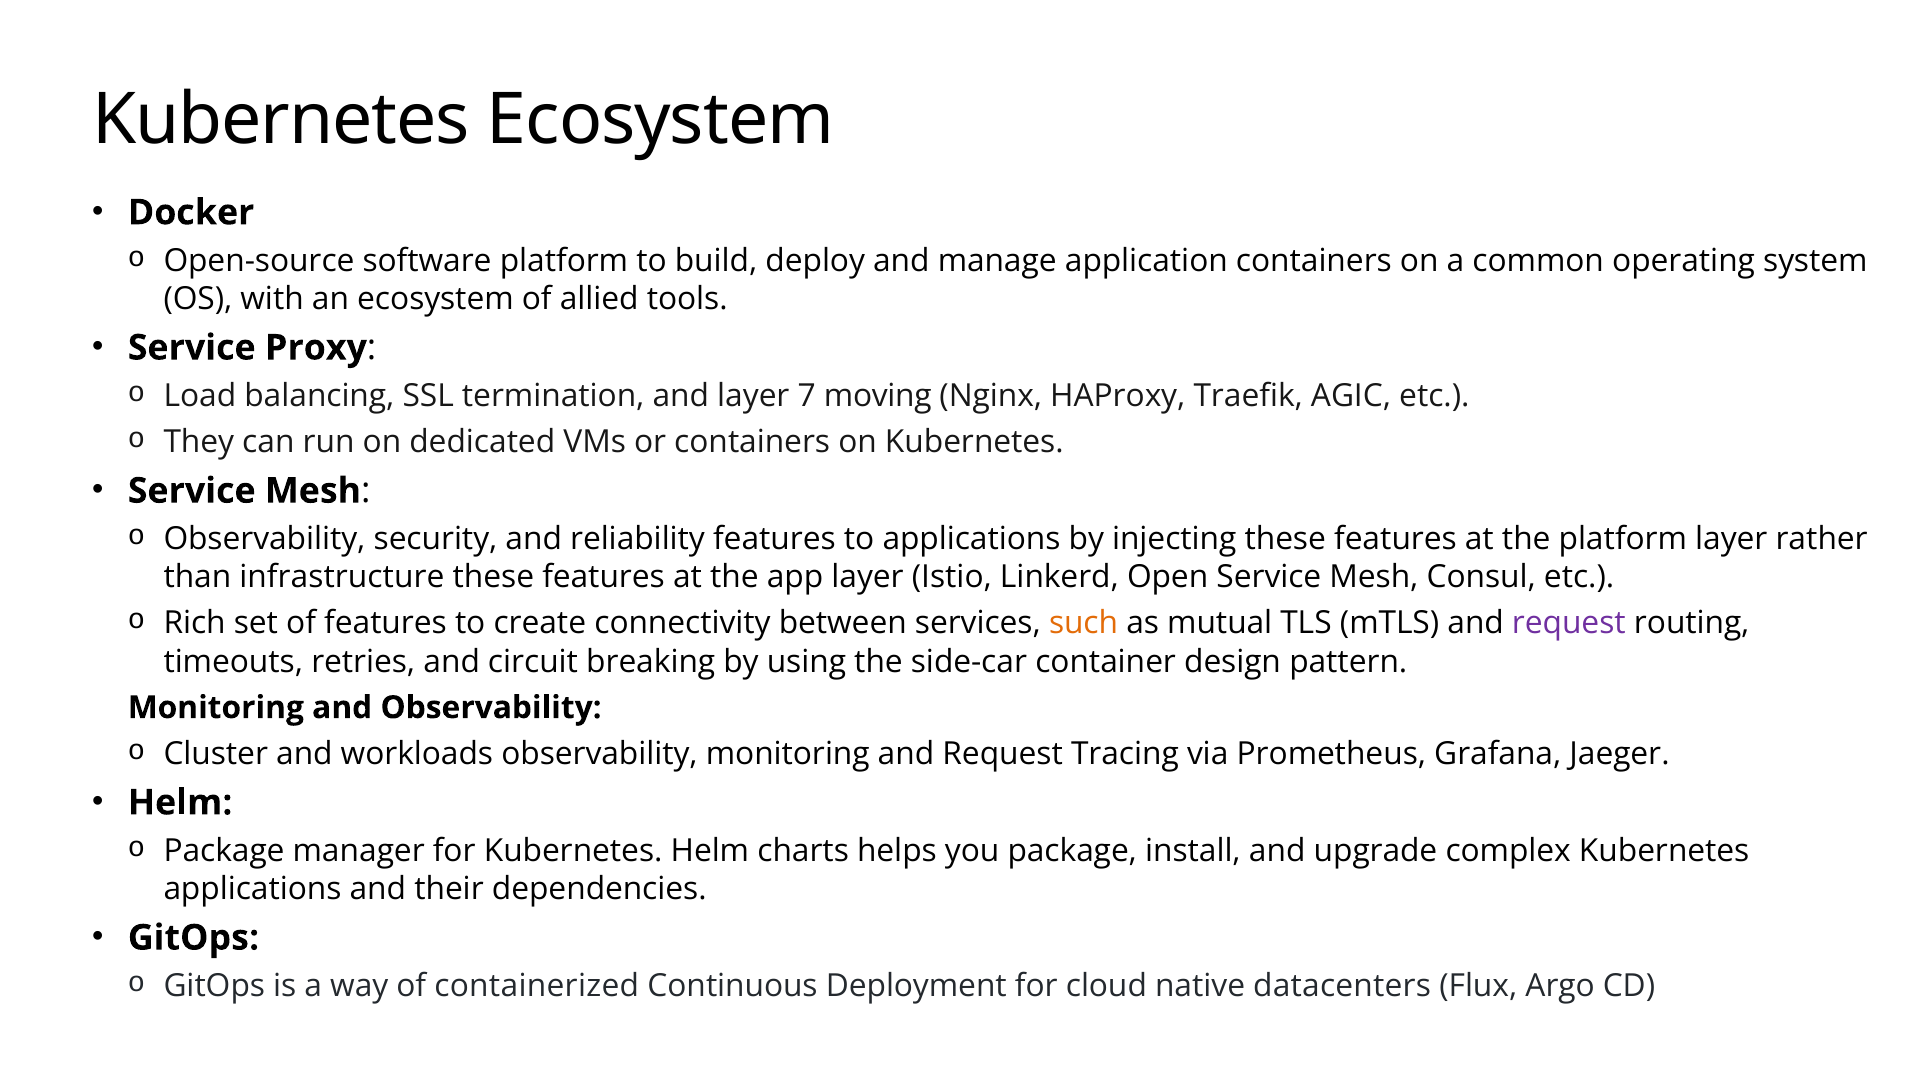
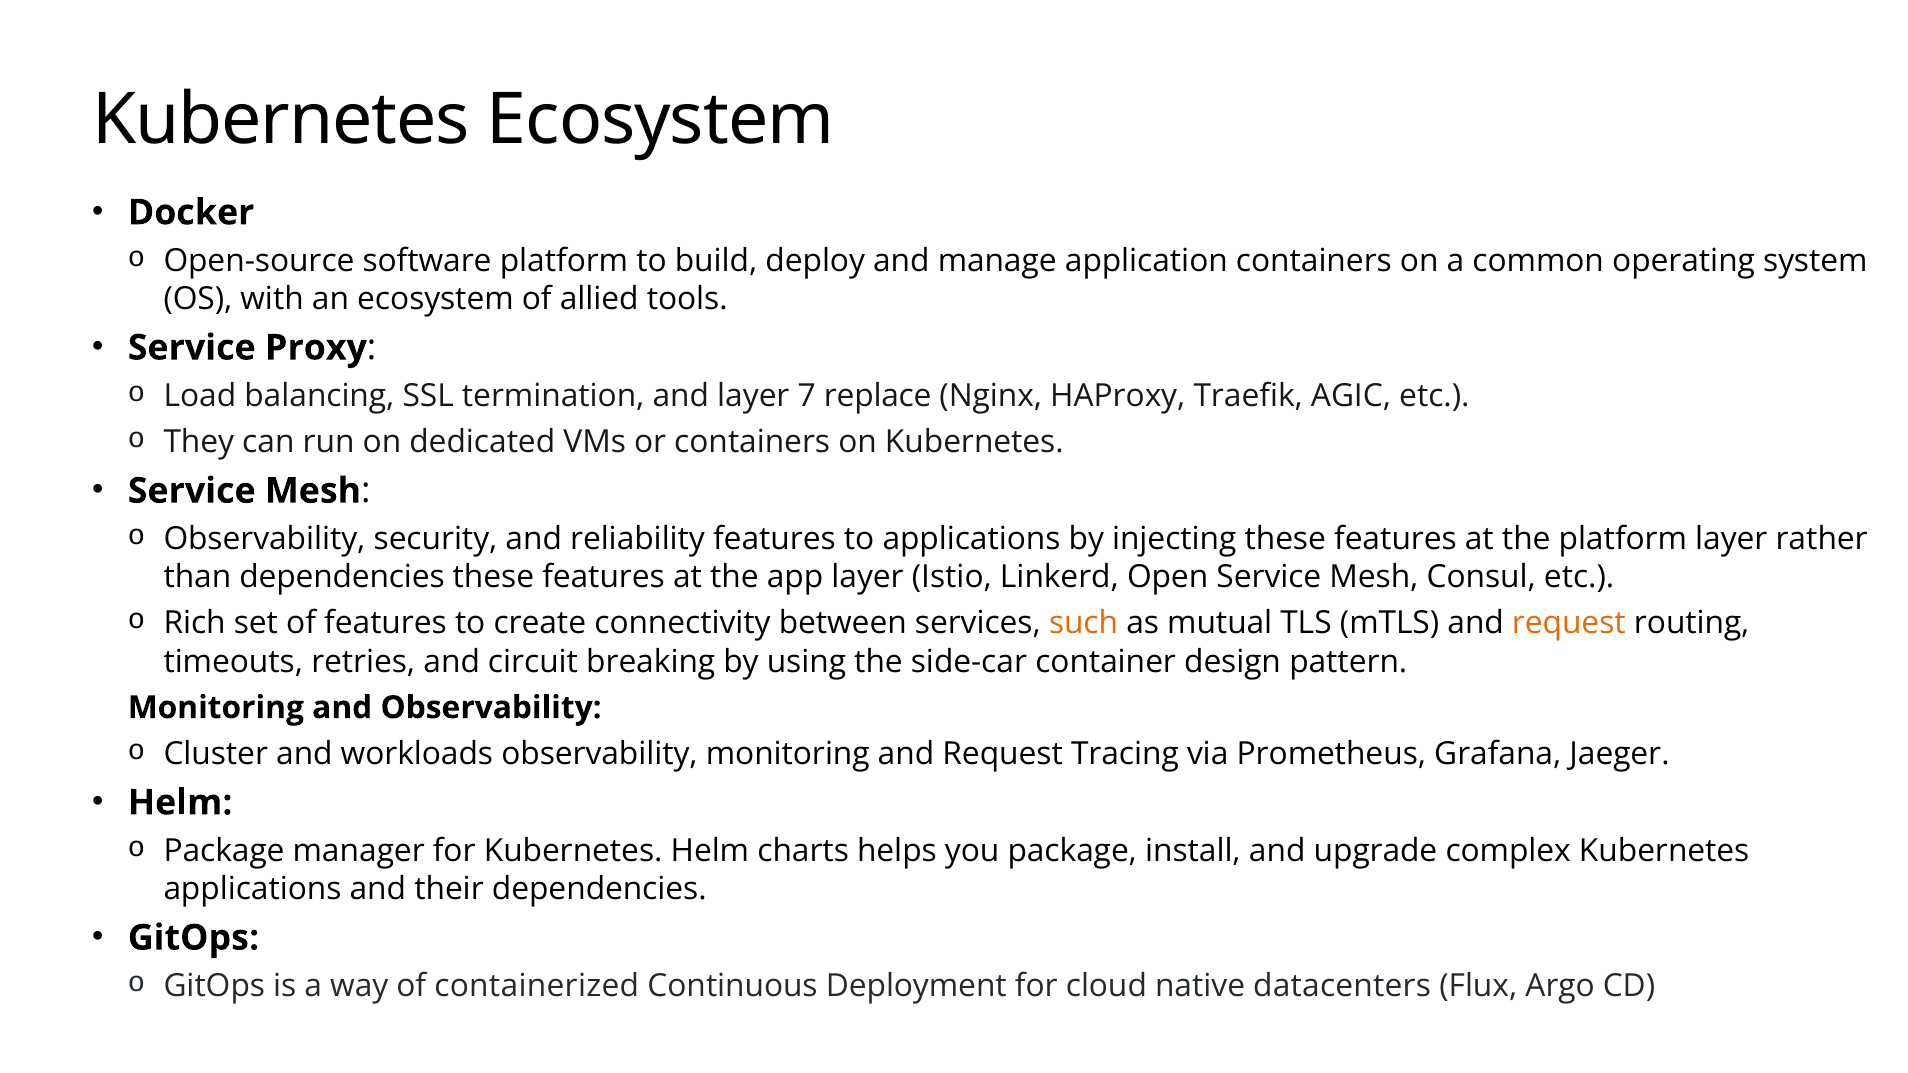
moving: moving -> replace
than infrastructure: infrastructure -> dependencies
request at (1569, 624) colour: purple -> orange
